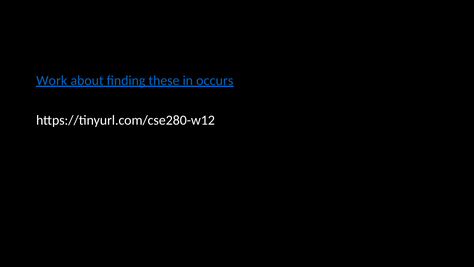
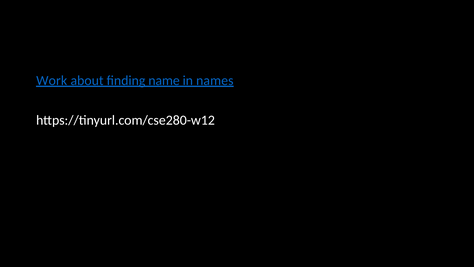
these: these -> name
occurs: occurs -> names
